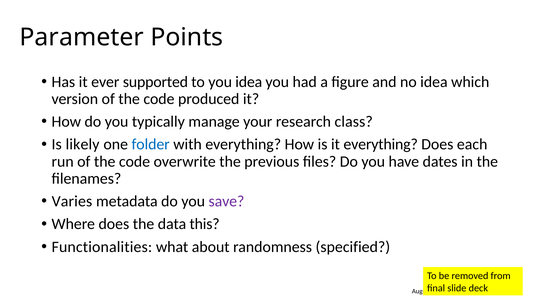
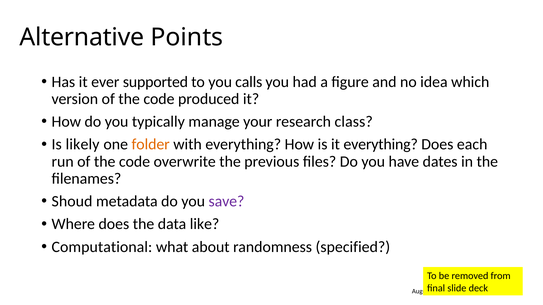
Parameter: Parameter -> Alternative
you idea: idea -> calls
folder colour: blue -> orange
Varies: Varies -> Shoud
this: this -> like
Functionalities: Functionalities -> Computational
